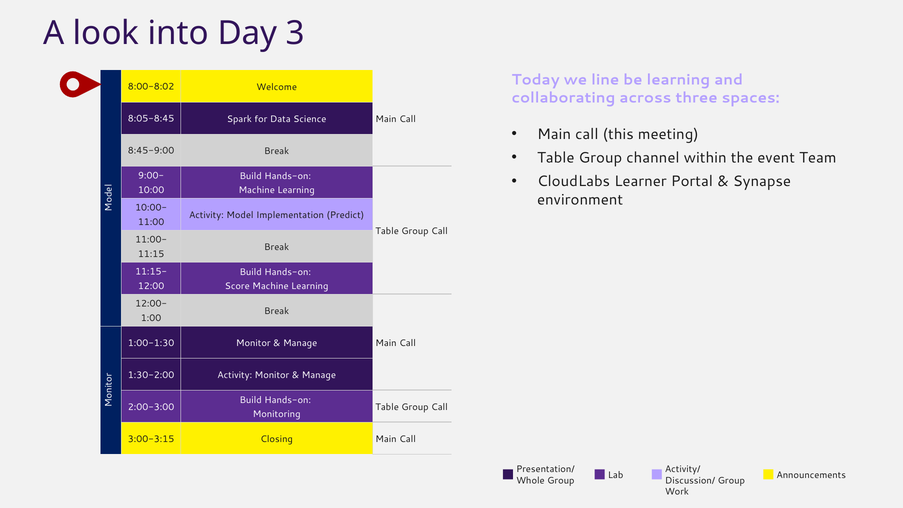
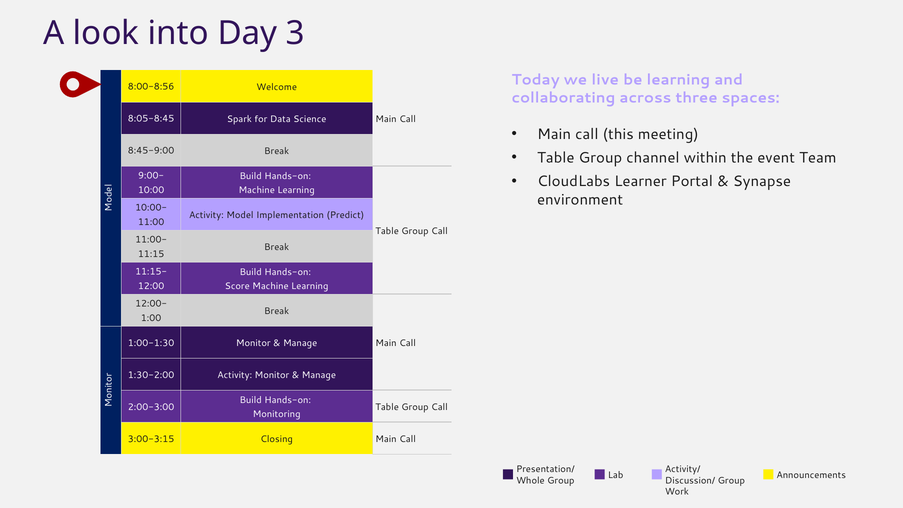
line: line -> live
8:00-8:02: 8:00-8:02 -> 8:00-8:56
